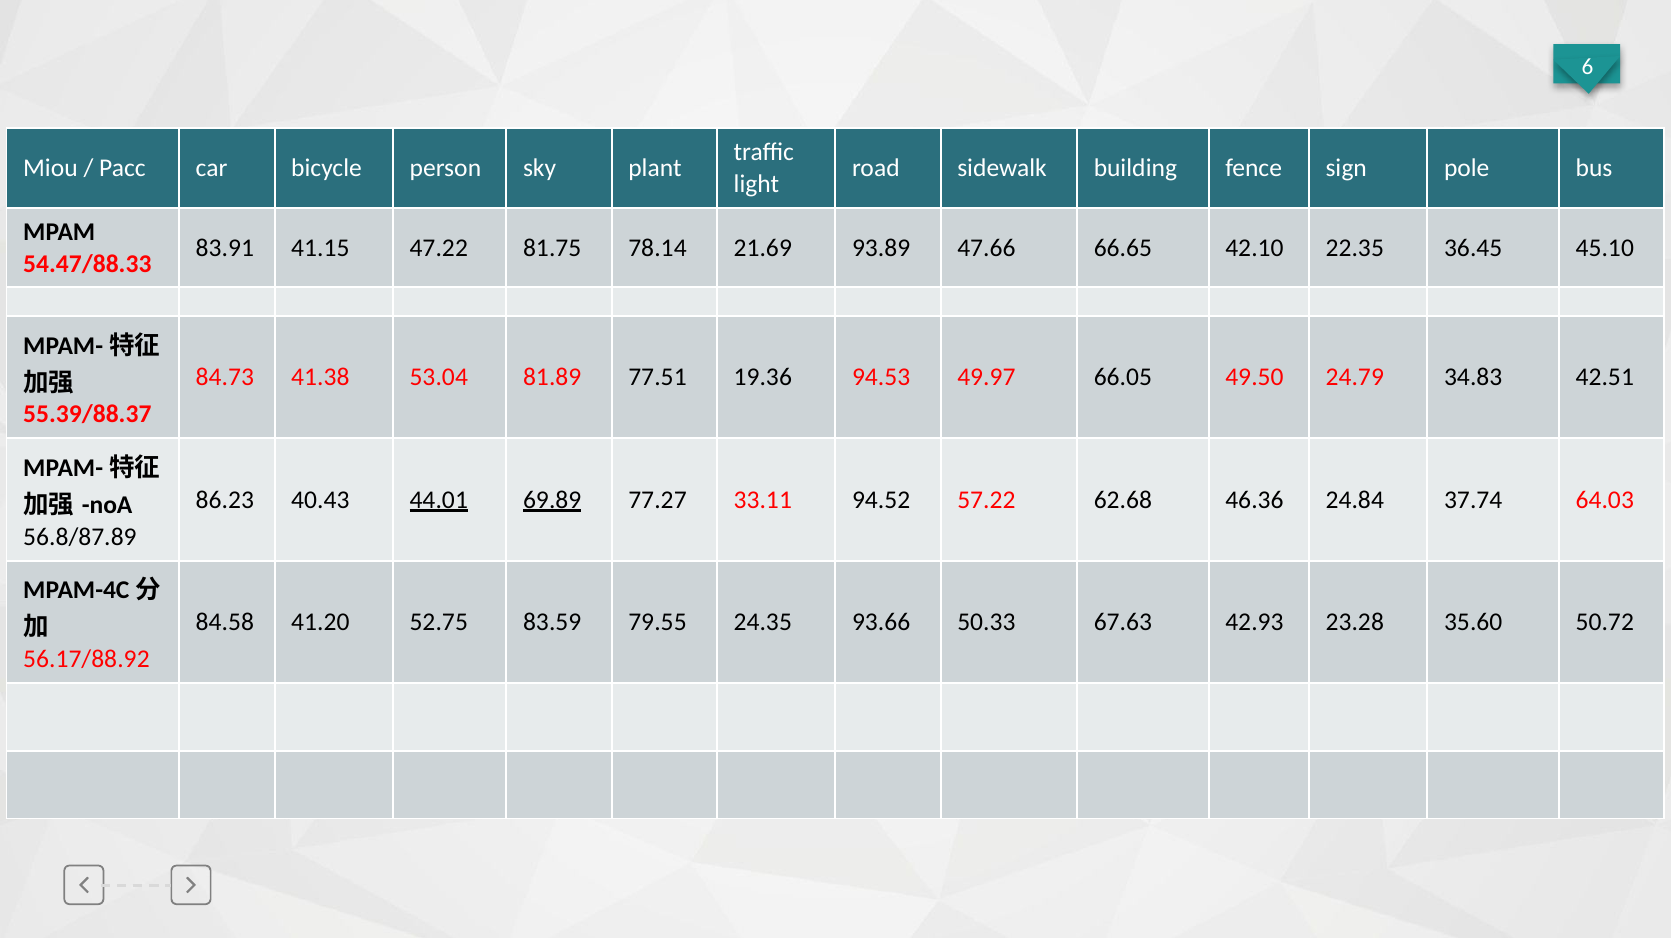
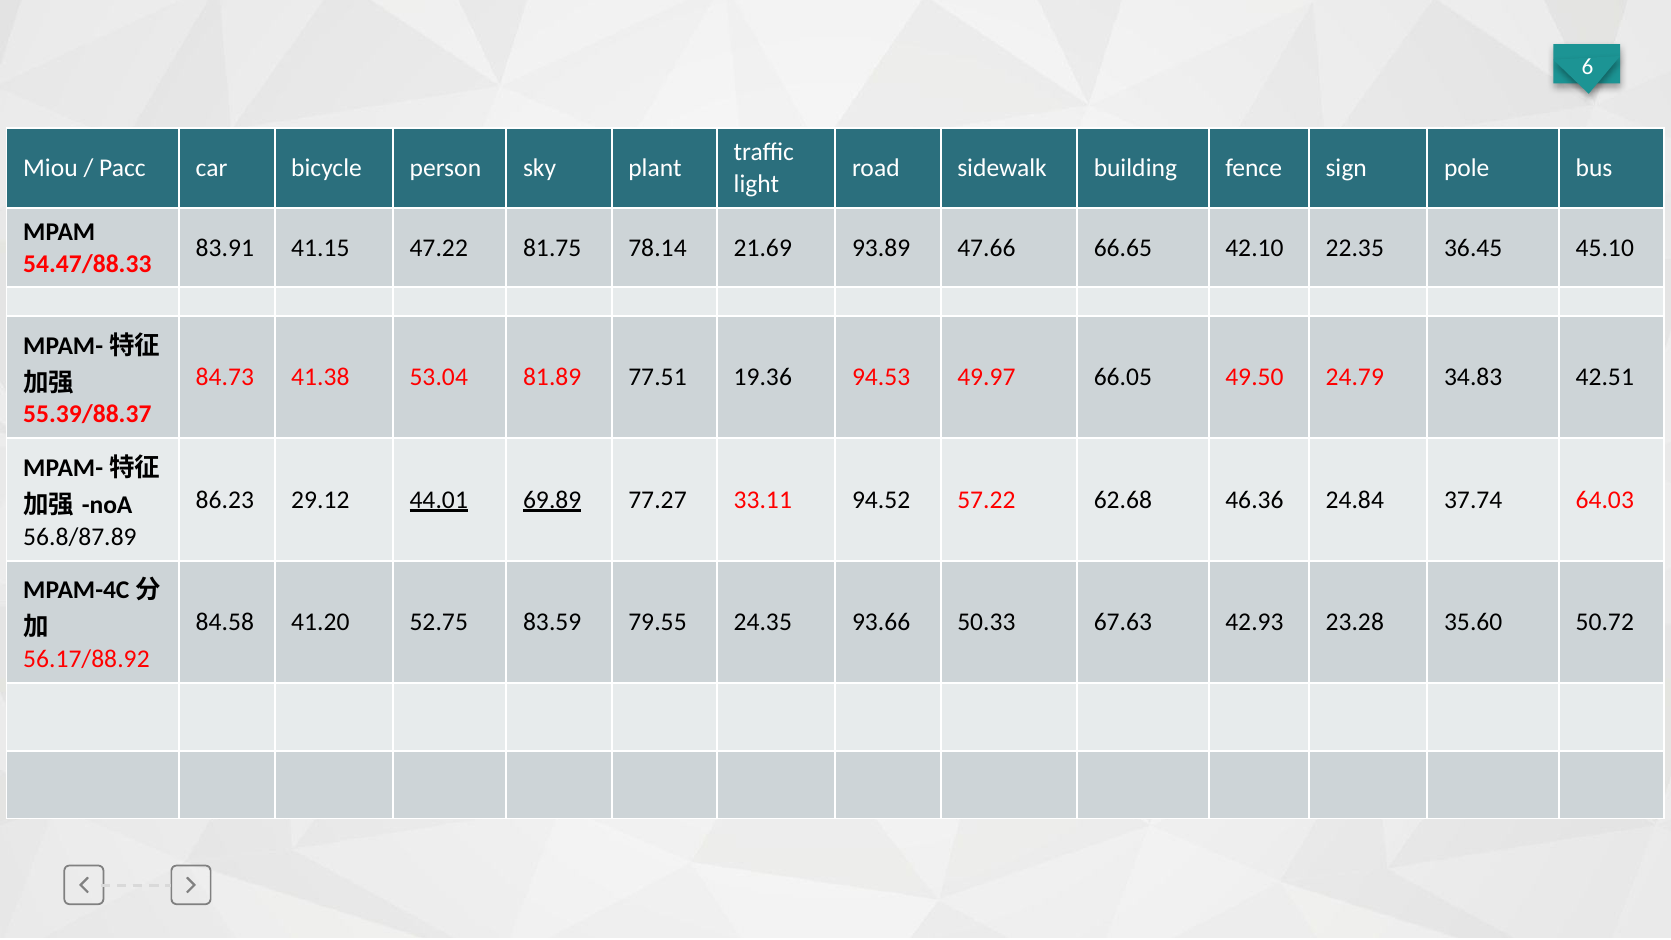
40.43: 40.43 -> 29.12
